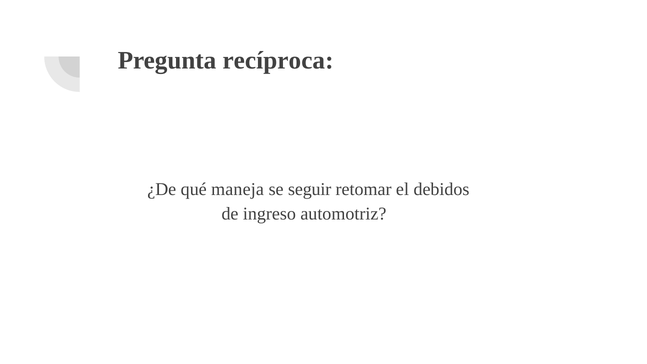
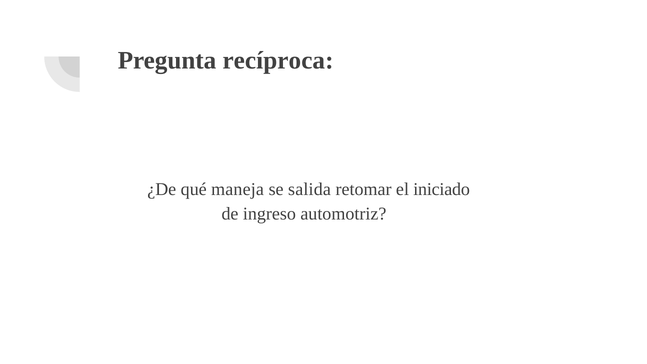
seguir: seguir -> salida
debidos: debidos -> iniciado
